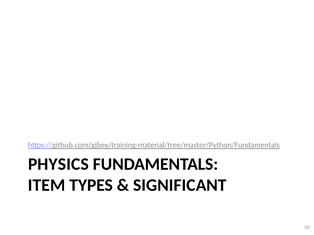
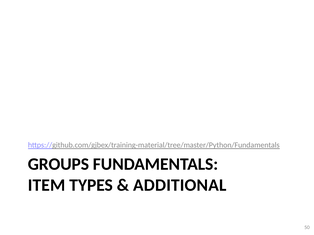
PHYSICS: PHYSICS -> GROUPS
SIGNIFICANT: SIGNIFICANT -> ADDITIONAL
